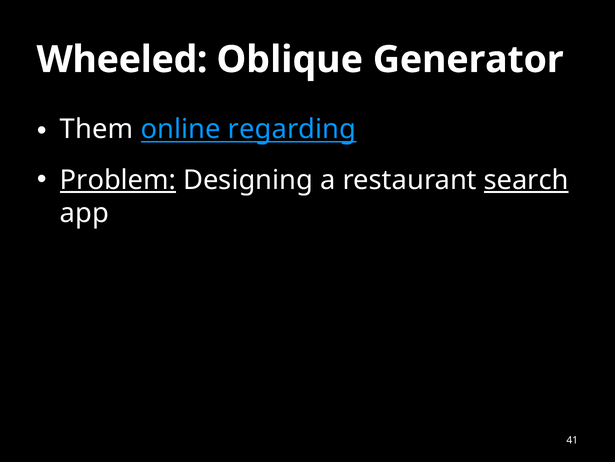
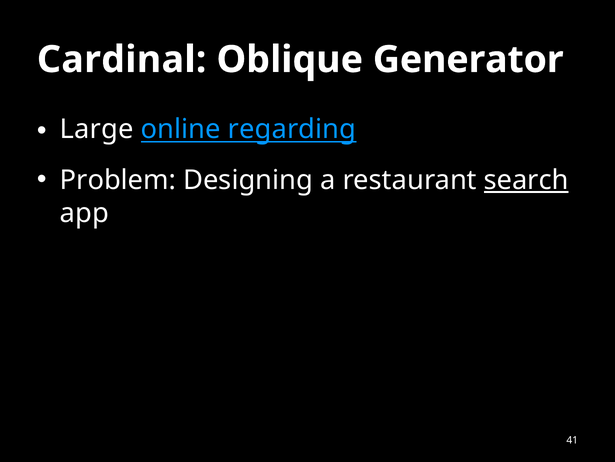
Wheeled: Wheeled -> Cardinal
Them: Them -> Large
Problem underline: present -> none
